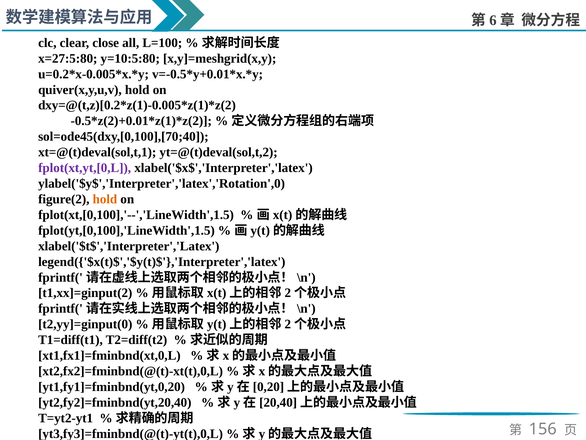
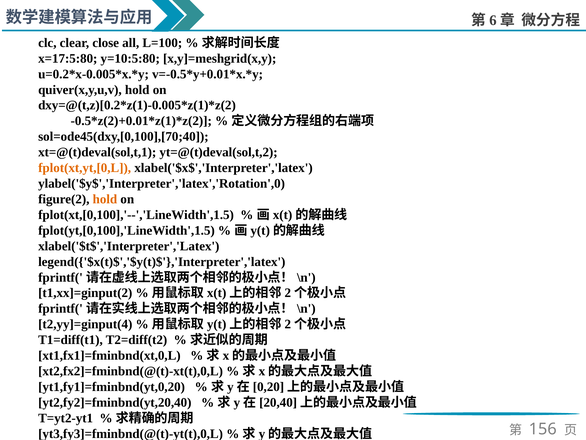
x=27:5:80: x=27:5:80 -> x=17:5:80
fplot(xt,yt,[0,L colour: purple -> orange
t2,yy]=ginput(0: t2,yy]=ginput(0 -> t2,yy]=ginput(4
